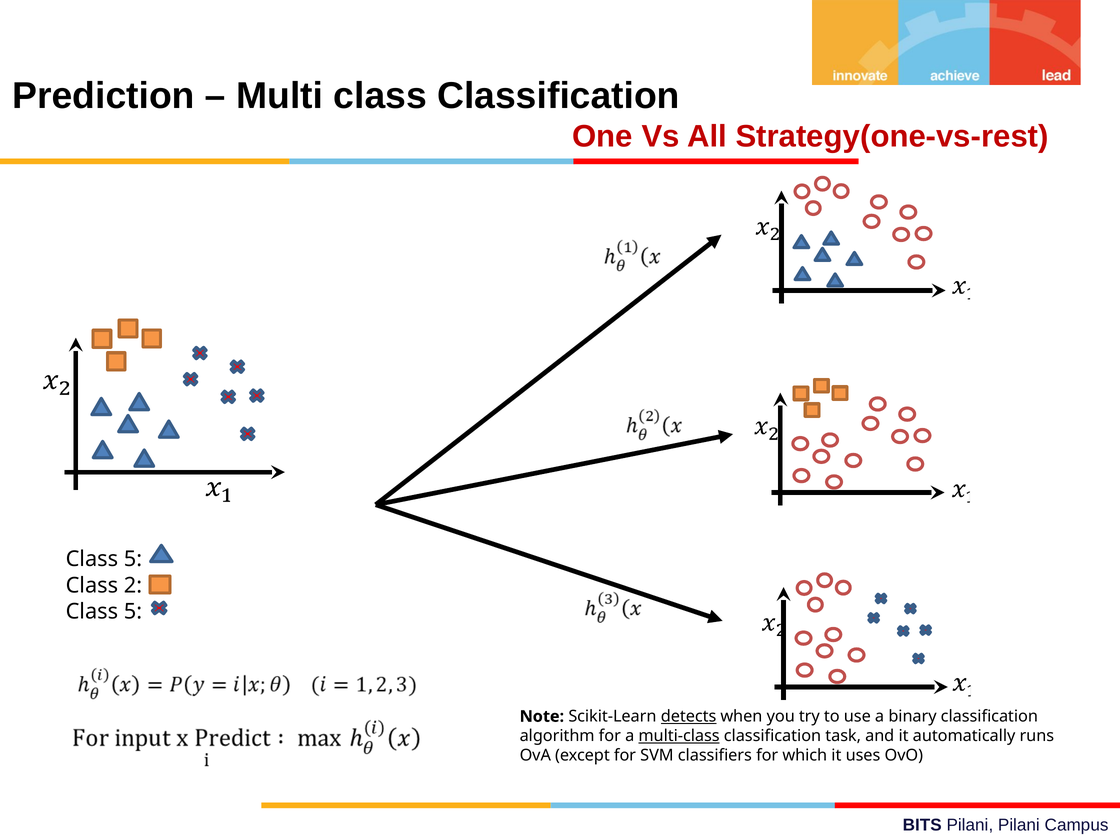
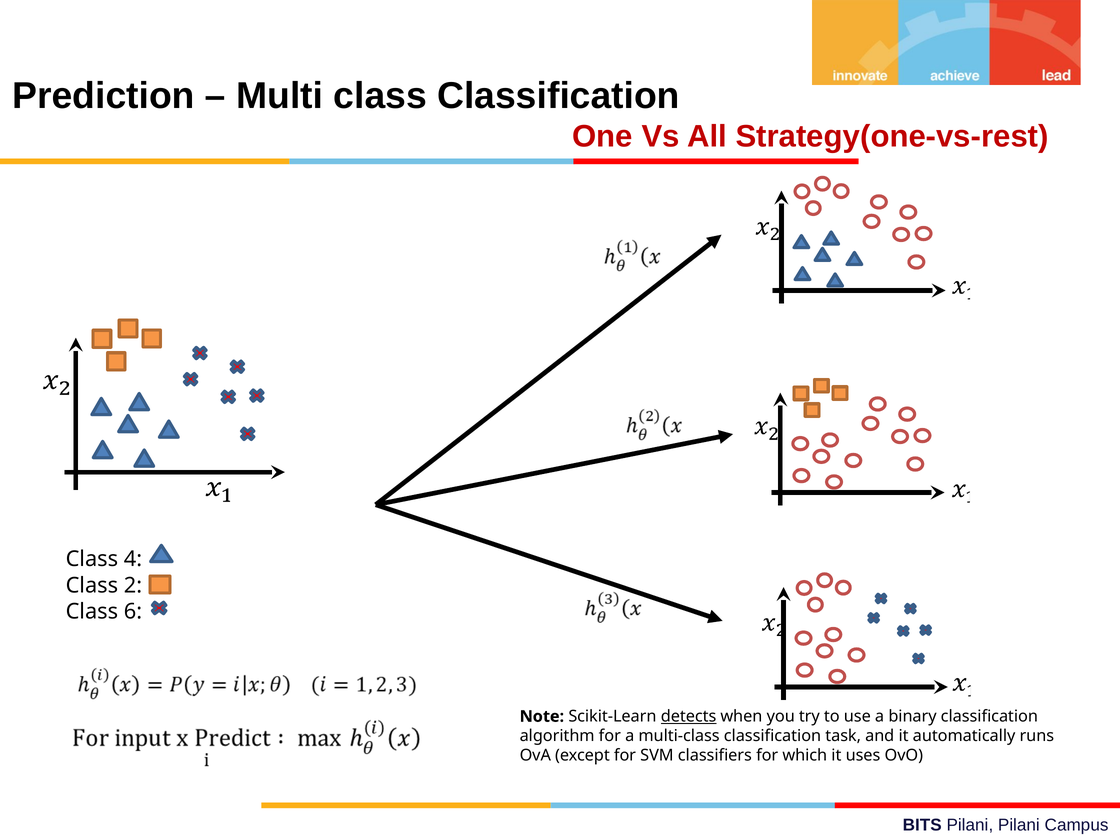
5 at (133, 559): 5 -> 4
5 at (133, 612): 5 -> 6
multi‐class underline: present -> none
